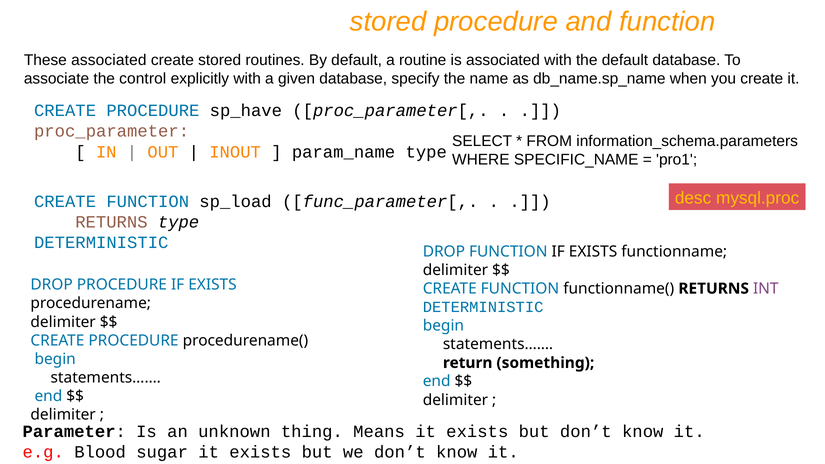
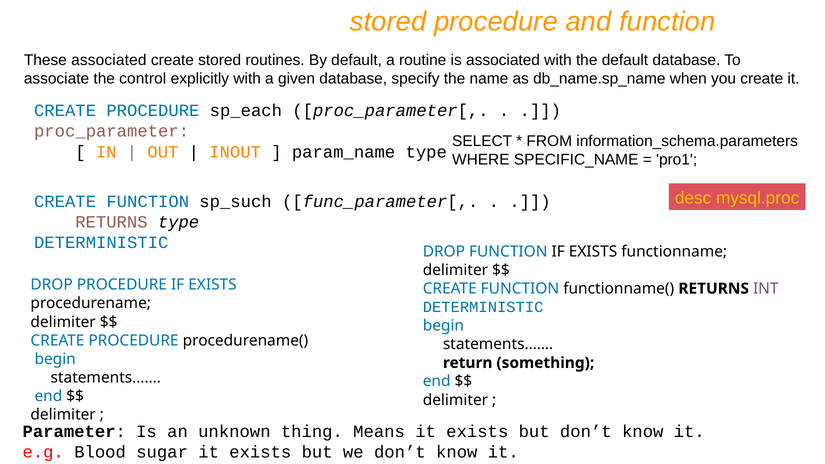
sp_have: sp_have -> sp_each
sp_load: sp_load -> sp_such
